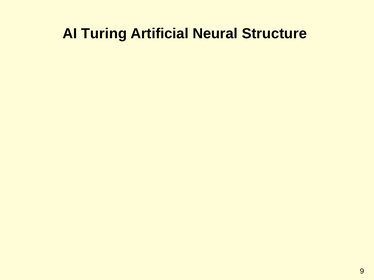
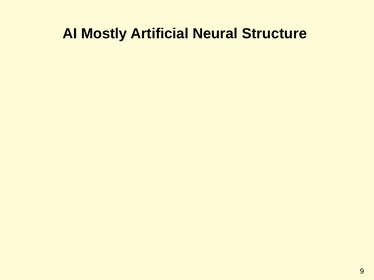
Turing: Turing -> Mostly
